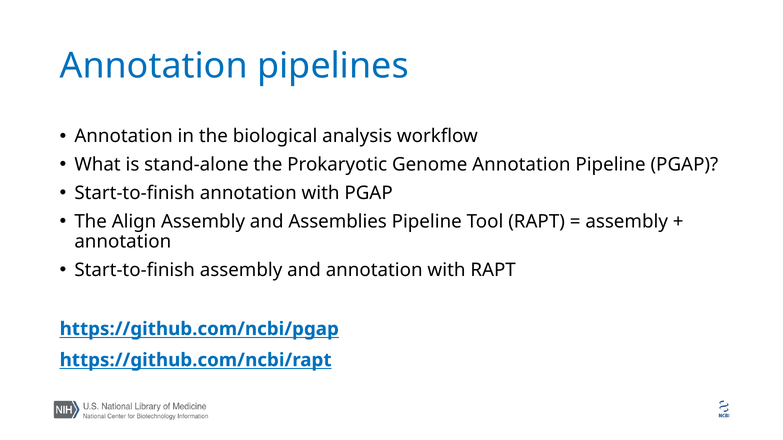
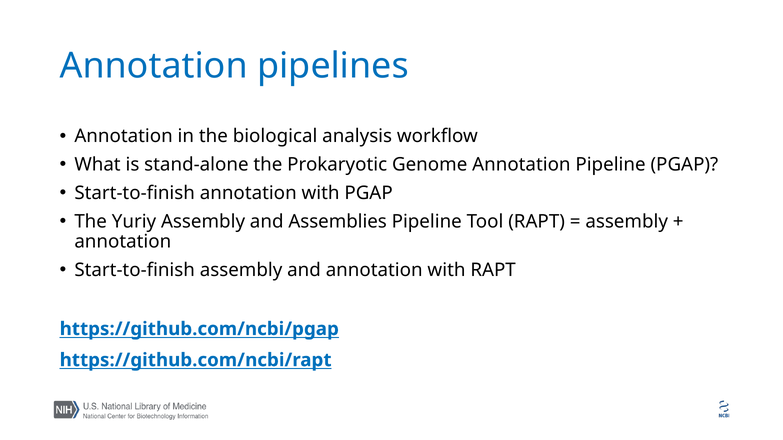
Align: Align -> Yuriy
